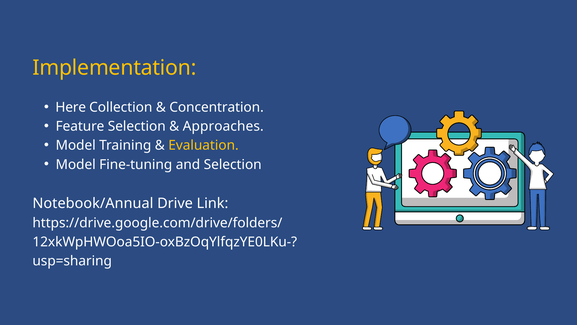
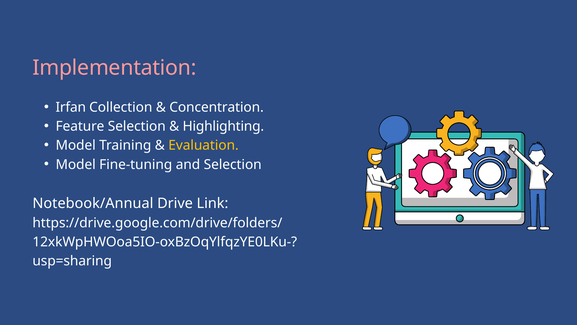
Implementation colour: yellow -> pink
Here: Here -> Irfan
Approaches: Approaches -> Highlighting
